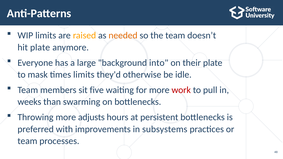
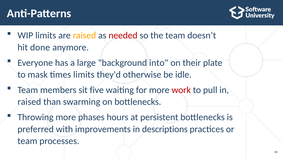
needed colour: orange -> red
hit plate: plate -> done
weeks at (29, 102): weeks -> raised
adjusts: adjusts -> phases
subsystems: subsystems -> descriptions
